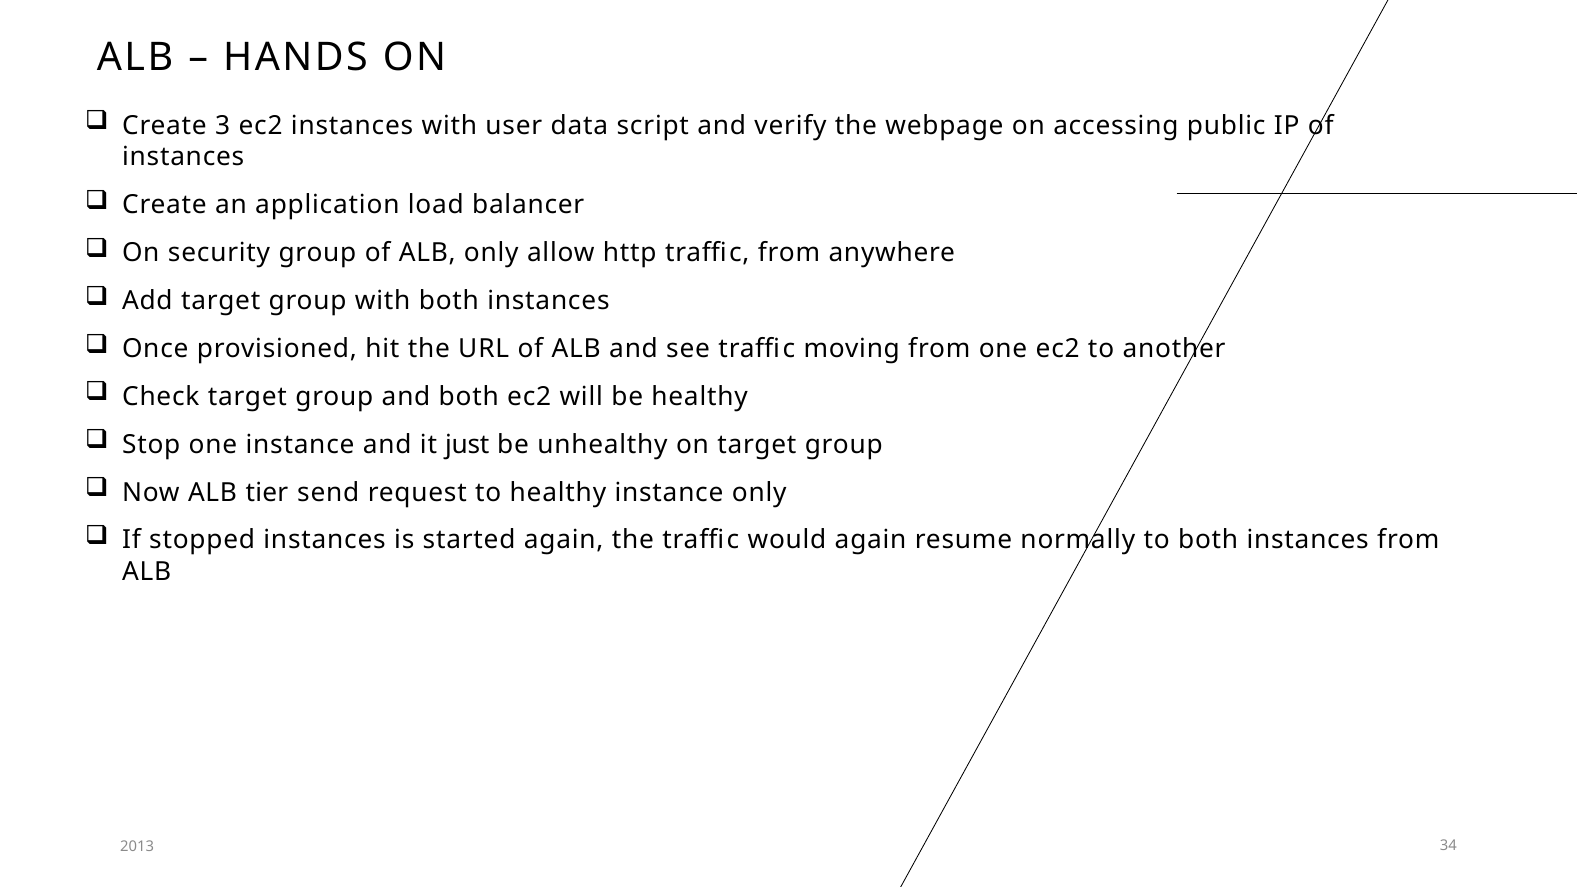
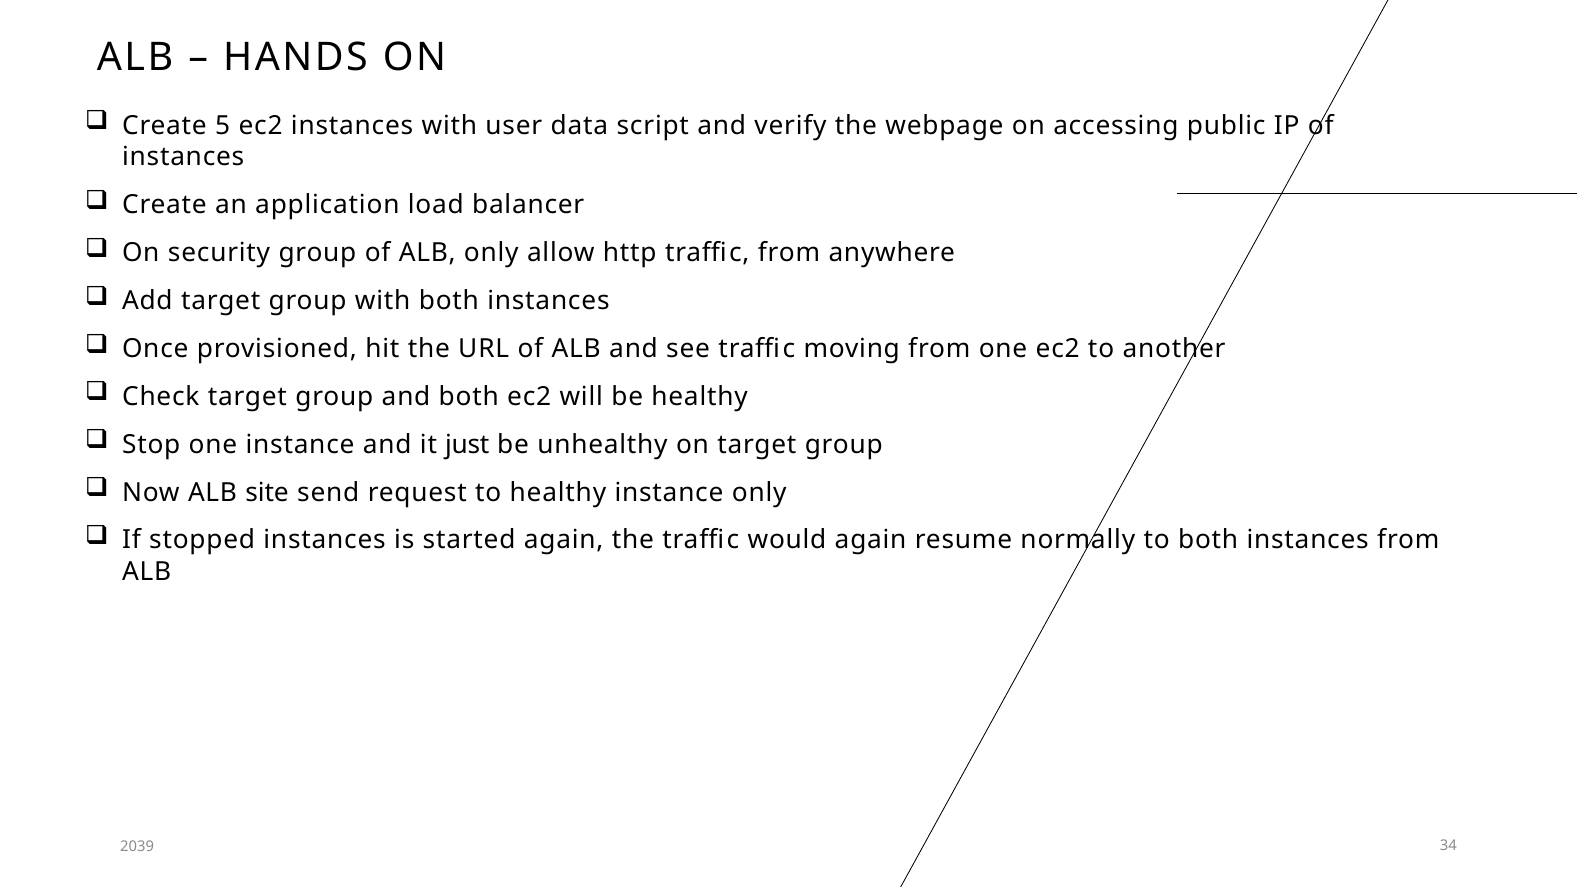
3: 3 -> 5
tier: tier -> site
2013: 2013 -> 2039
